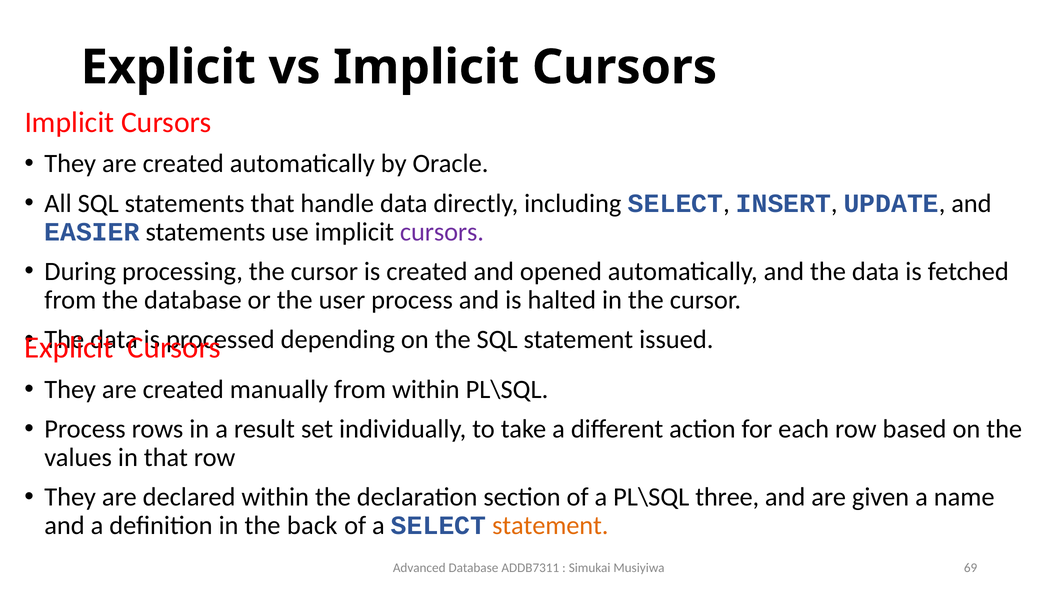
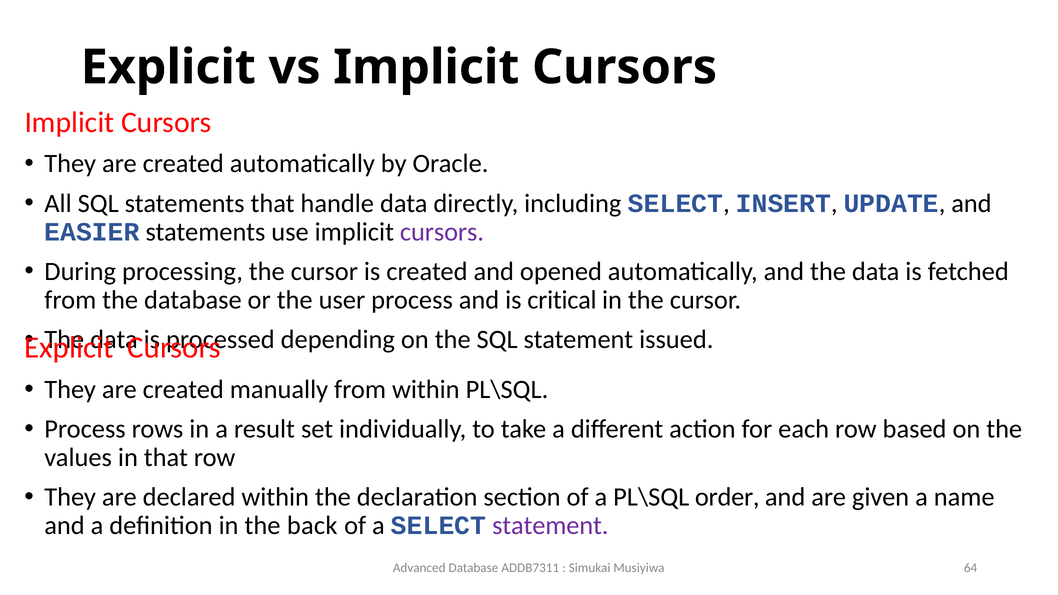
halted: halted -> critical
three: three -> order
statement at (550, 526) colour: orange -> purple
69: 69 -> 64
